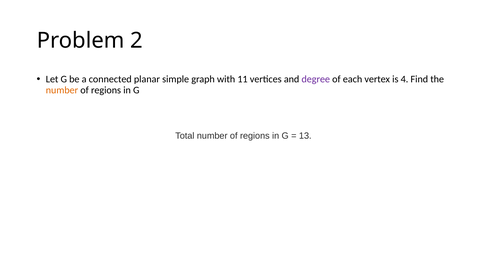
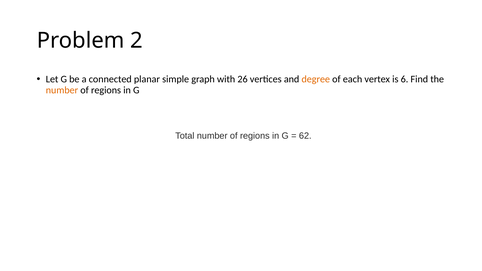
11: 11 -> 26
degree colour: purple -> orange
4: 4 -> 6
13: 13 -> 62
